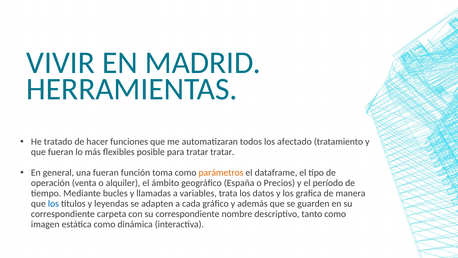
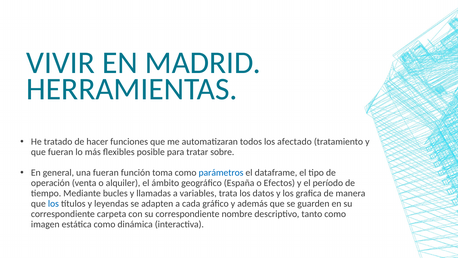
tratar tratar: tratar -> sobre
parámetros colour: orange -> blue
Precios: Precios -> Efectos
